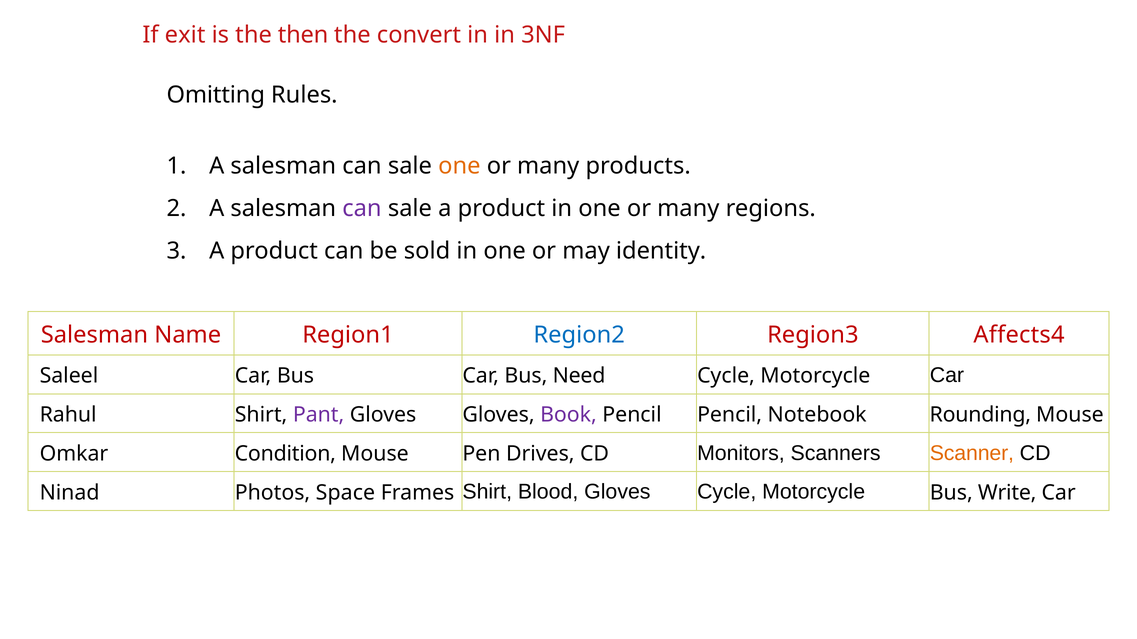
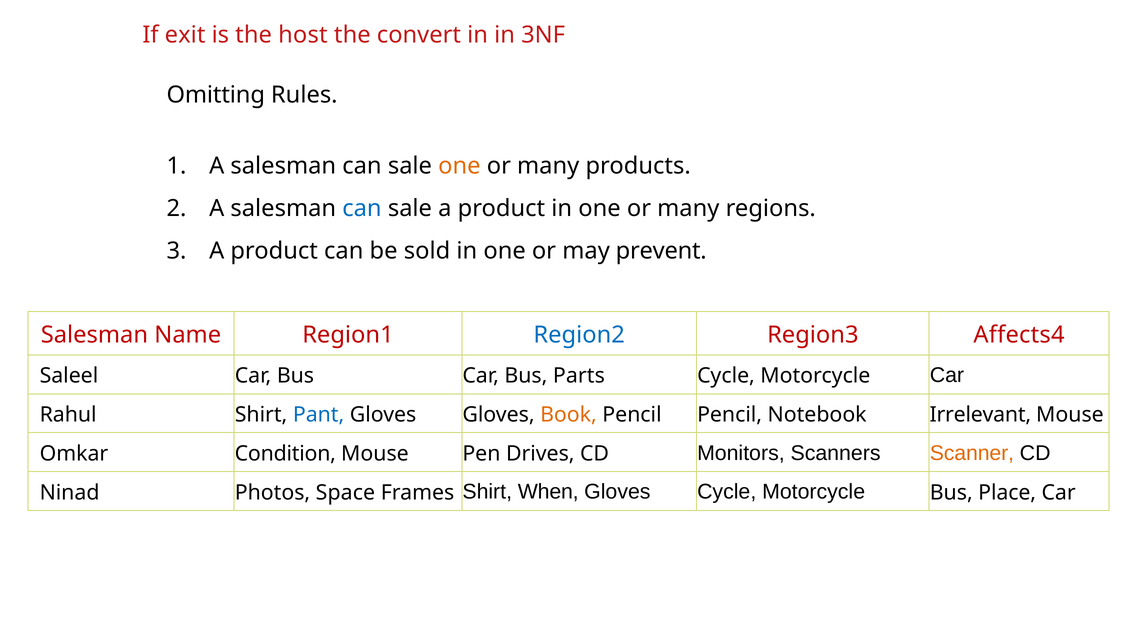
then: then -> host
can at (362, 209) colour: purple -> blue
identity: identity -> prevent
Need: Need -> Parts
Pant colour: purple -> blue
Book colour: purple -> orange
Rounding: Rounding -> Irrelevant
Blood: Blood -> When
Write: Write -> Place
